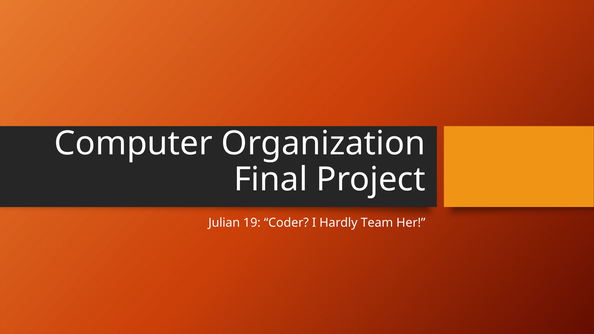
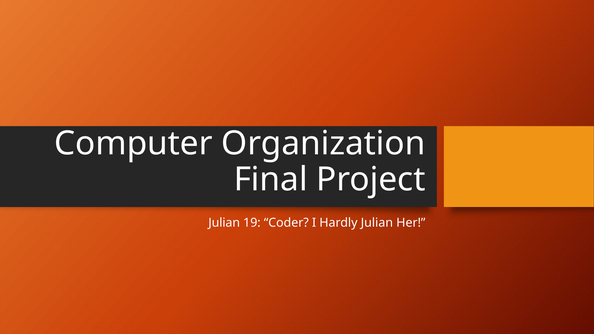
Hardly Team: Team -> Julian
